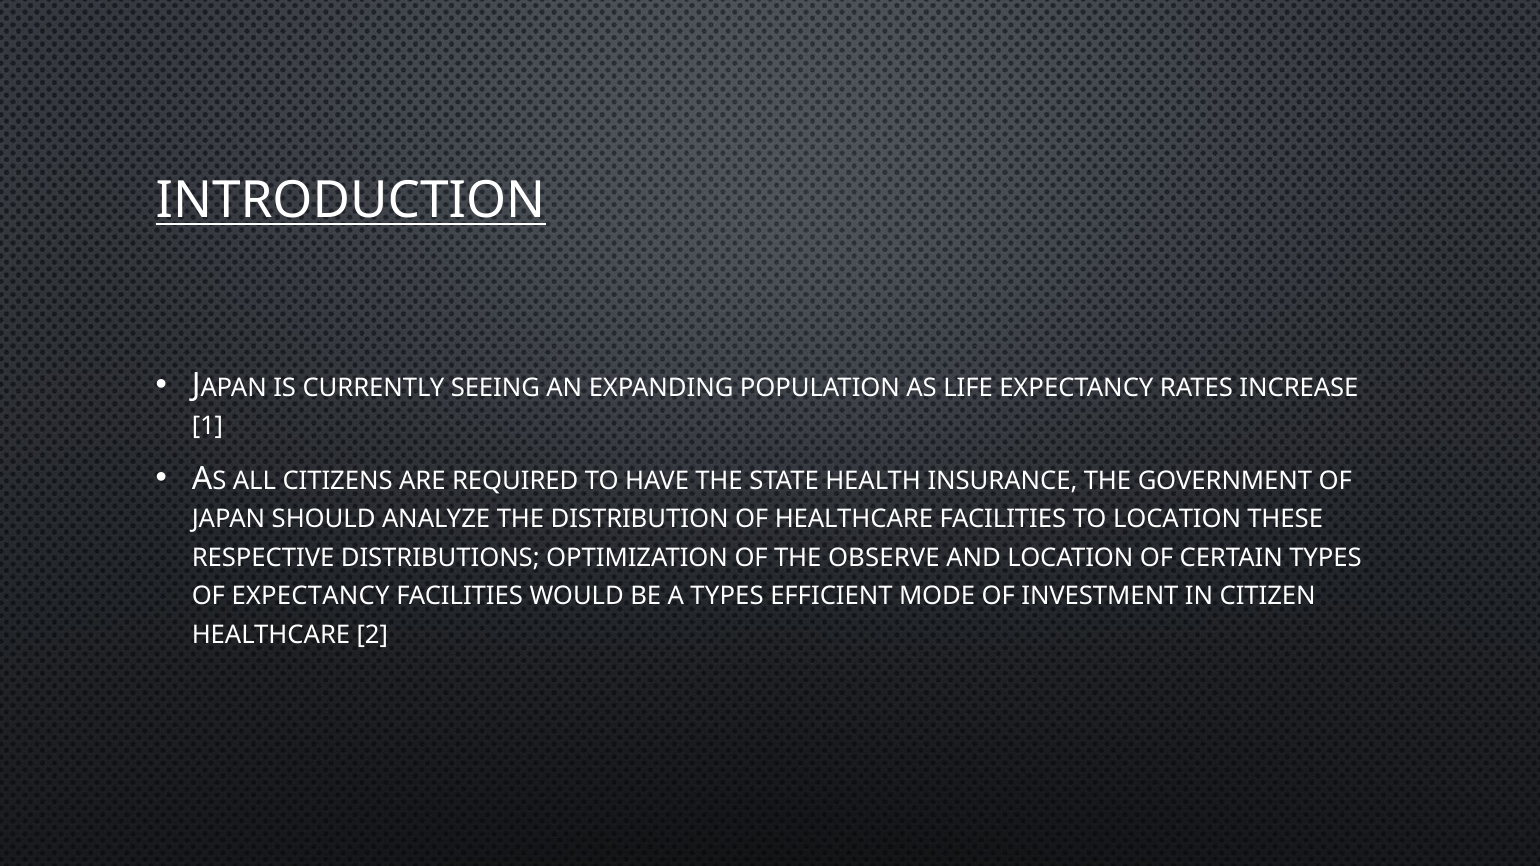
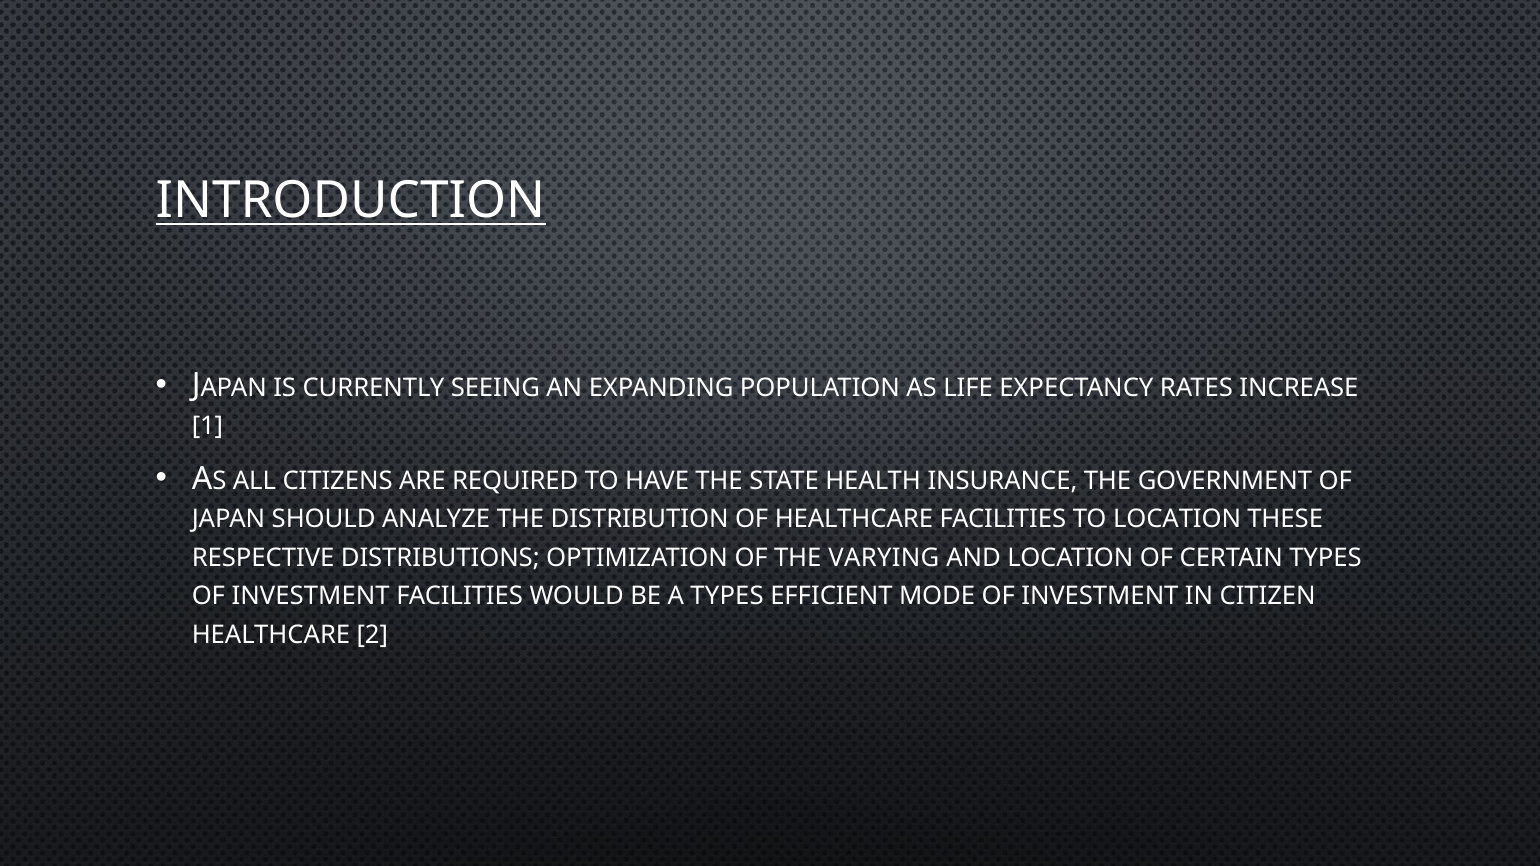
OBSERVE: OBSERVE -> VARYING
EXPECTANCY at (311, 596): EXPECTANCY -> INVESTMENT
